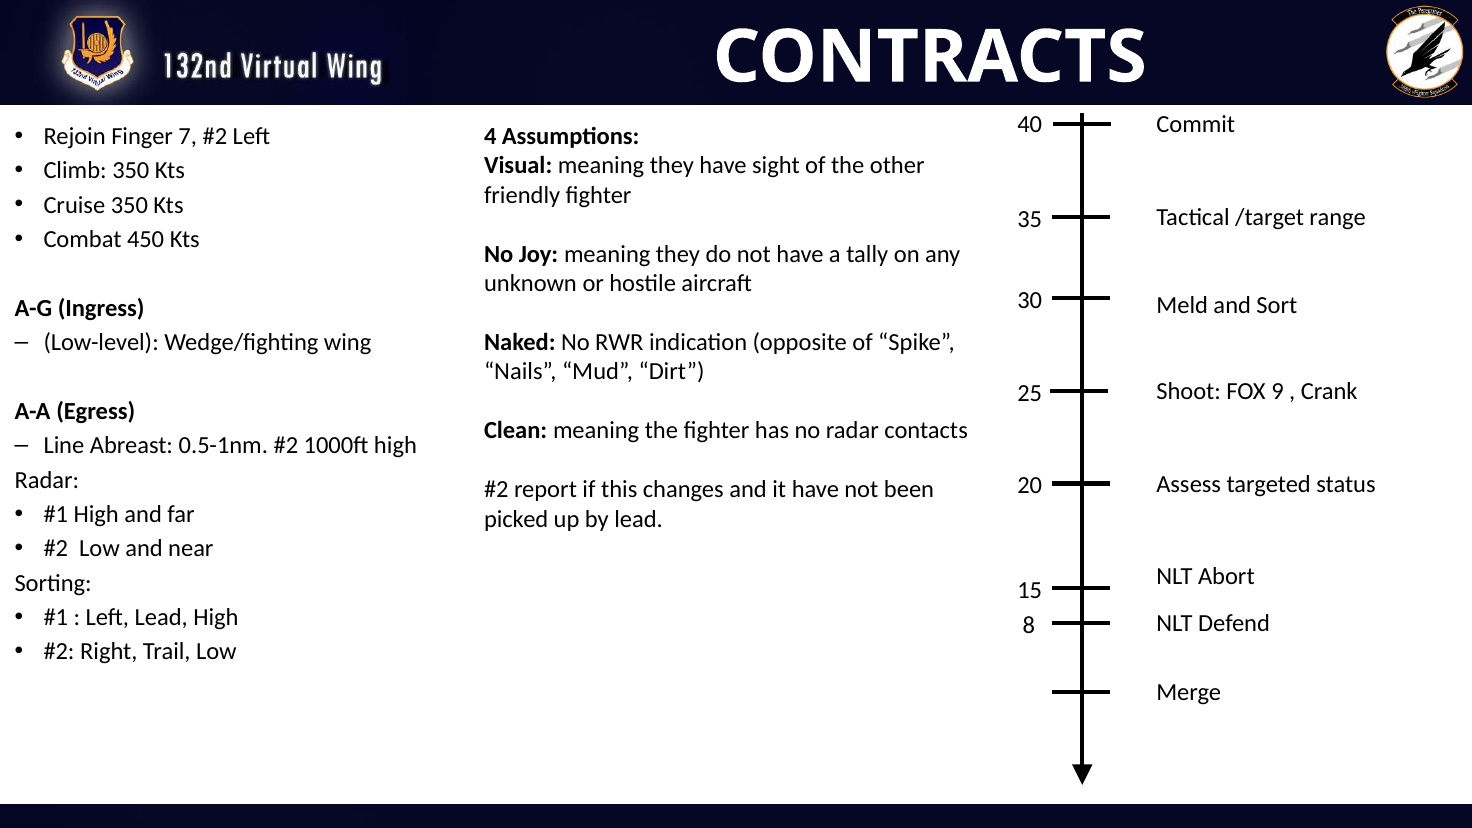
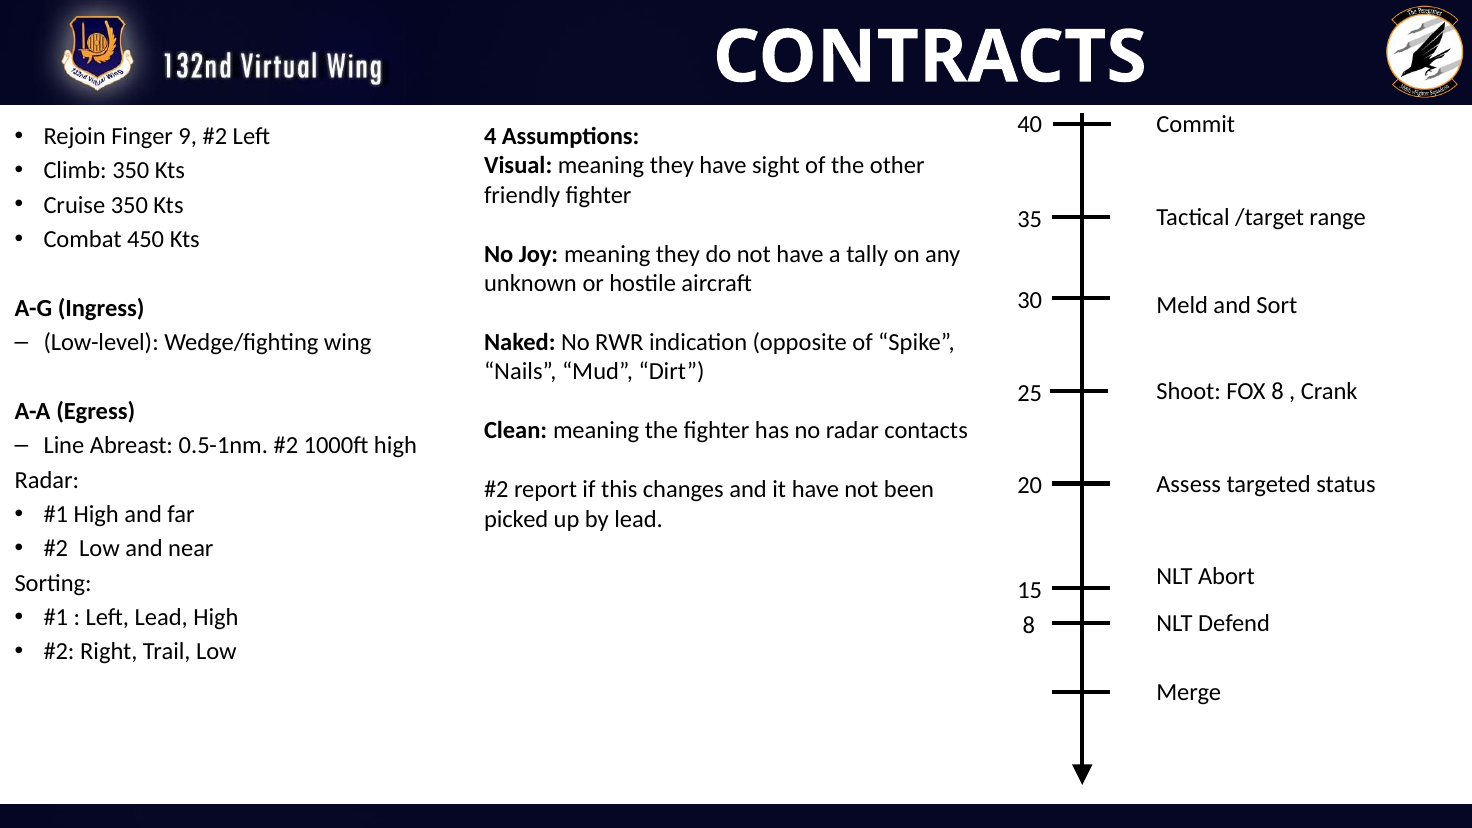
7: 7 -> 9
FOX 9: 9 -> 8
